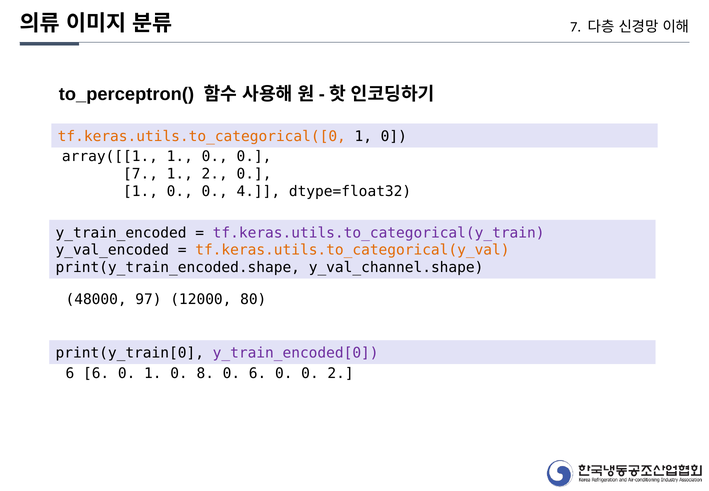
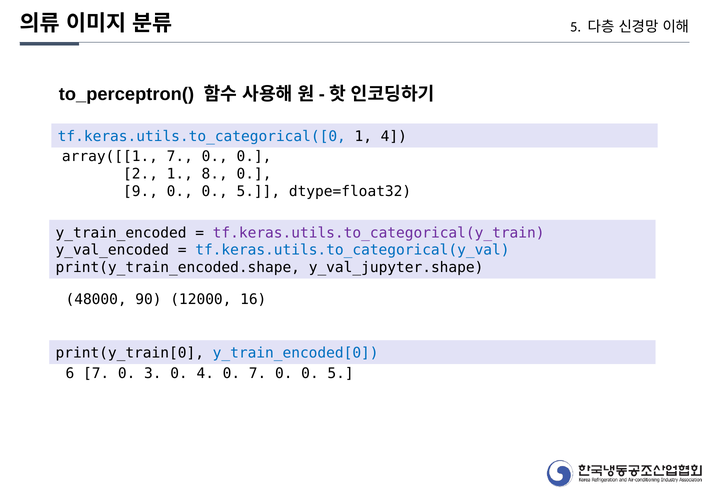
7 at (576, 27): 7 -> 5
tf.keras.utils.to_categorical([0 colour: orange -> blue
0 at (394, 136): 0 -> 4
array([[1 1: 1 -> 7
7 at (141, 174): 7 -> 2
1 2: 2 -> 8
1 at (141, 191): 1 -> 9
4 at (258, 191): 4 -> 5
tf.keras.utils.to_categorical(y_val colour: orange -> blue
y_val_channel.shape: y_val_channel.shape -> y_val_jupyter.shape
97: 97 -> 90
80: 80 -> 16
y_train_encoded[0 colour: purple -> blue
6 6: 6 -> 7
1 at (153, 373): 1 -> 3
0 8: 8 -> 4
0 6: 6 -> 7
2 at (341, 373): 2 -> 5
